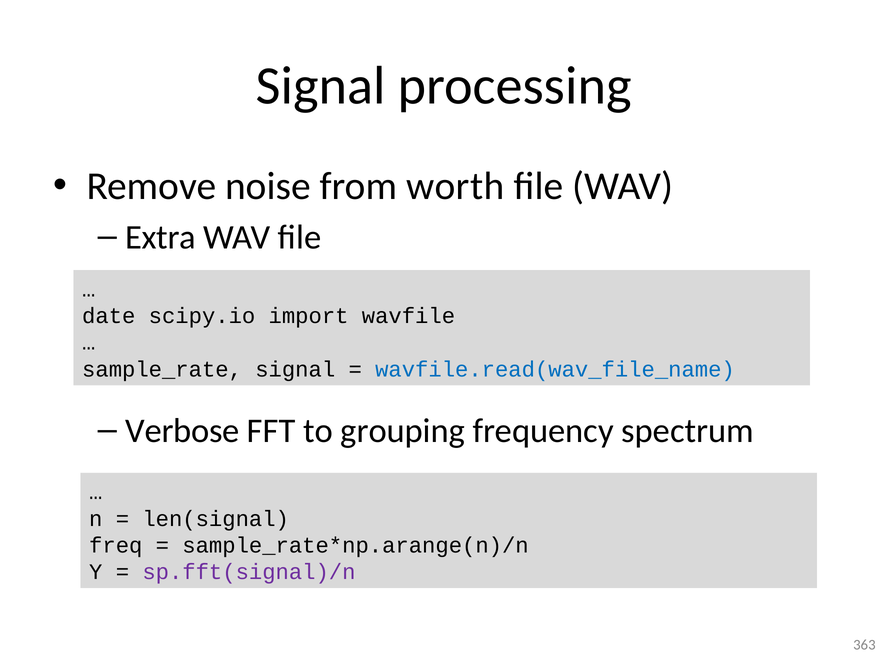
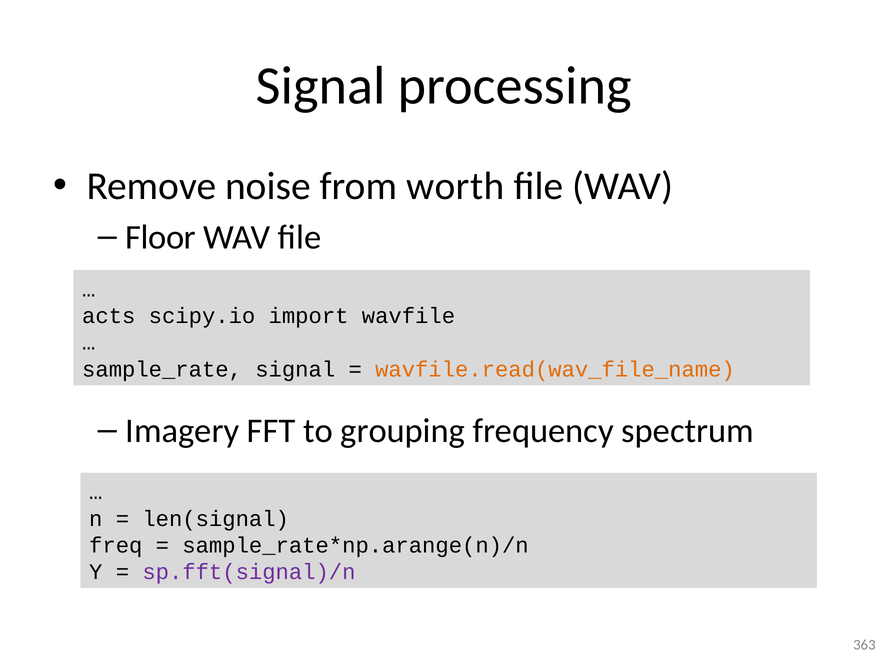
Extra: Extra -> Floor
date: date -> acts
wavfile.read(wav_file_name colour: blue -> orange
Verbose: Verbose -> Imagery
